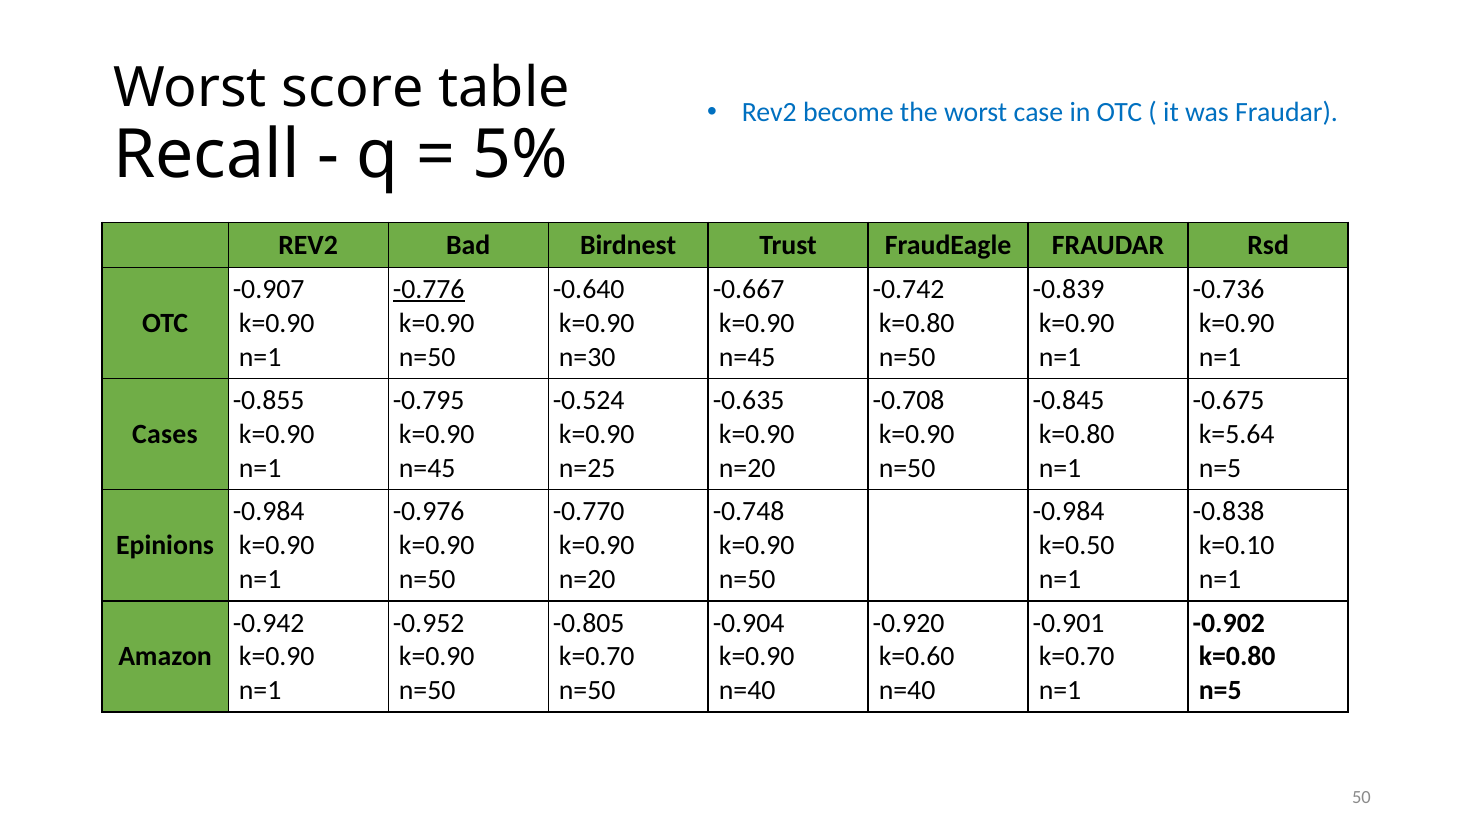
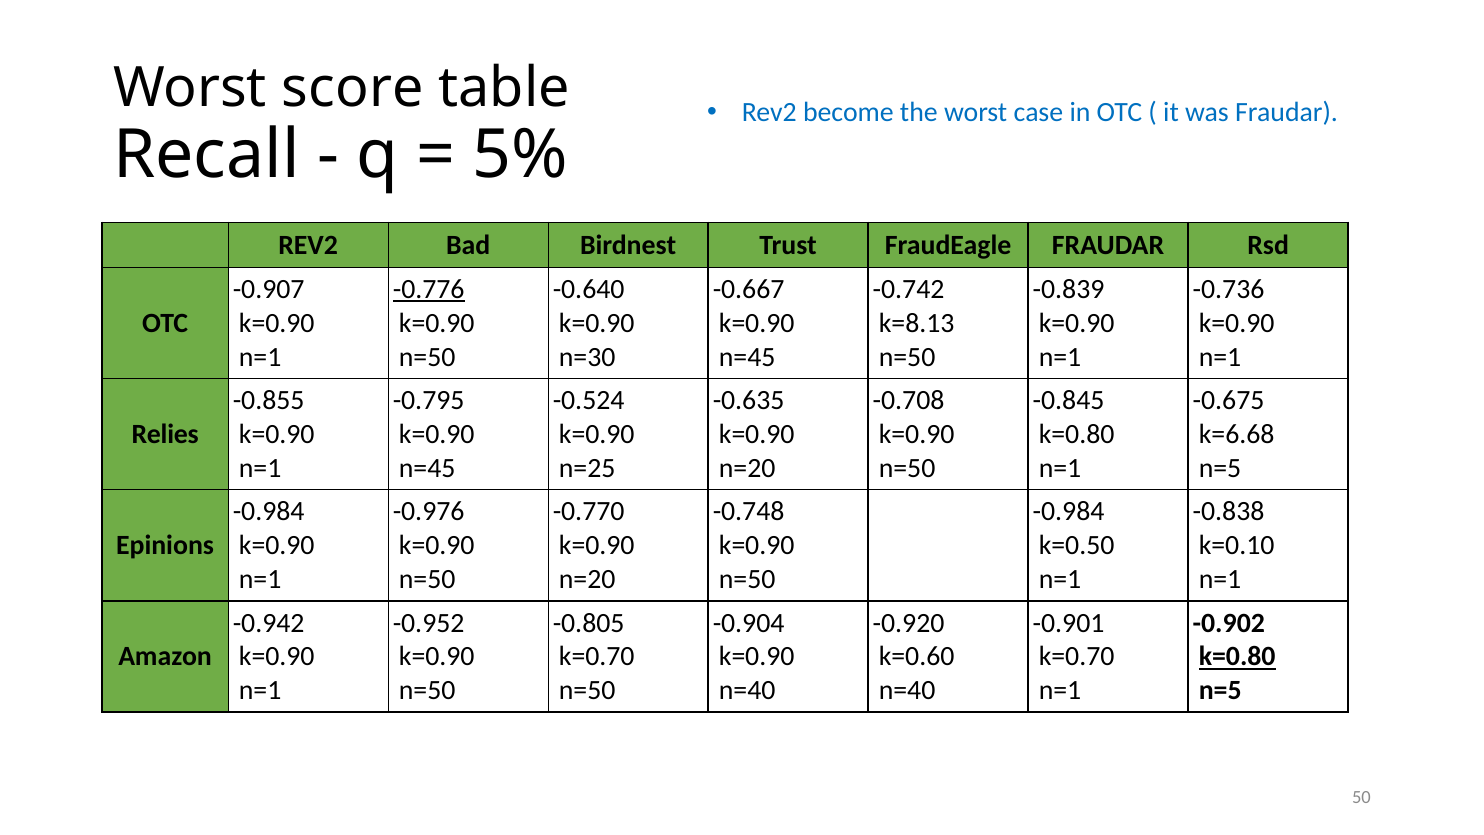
k=0.80 at (917, 323): k=0.80 -> k=8.13
Cases: Cases -> Relies
k=5.64: k=5.64 -> k=6.68
k=0.80 at (1237, 657) underline: none -> present
